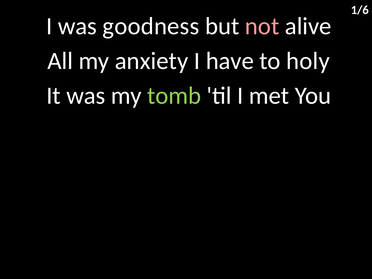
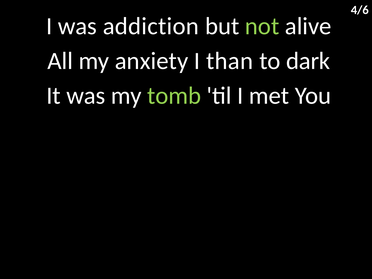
1/6: 1/6 -> 4/6
goodness: goodness -> addiction
not colour: pink -> light green
have: have -> than
holy: holy -> dark
